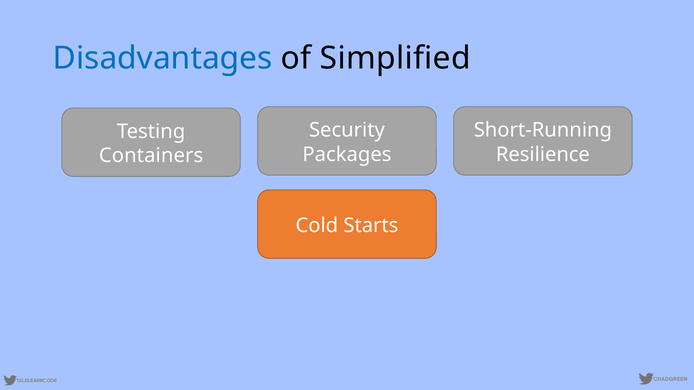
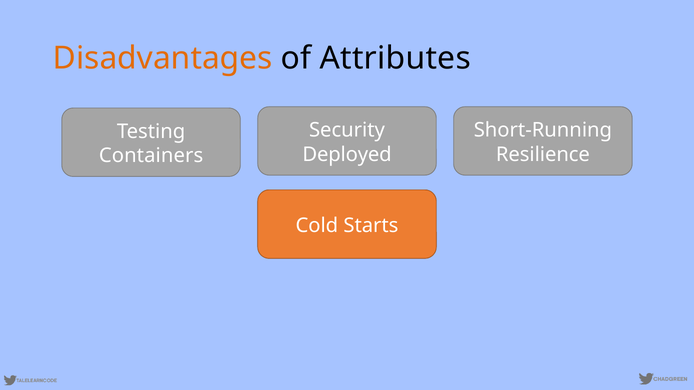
Disadvantages colour: blue -> orange
Simplified: Simplified -> Attributes
Packages: Packages -> Deployed
